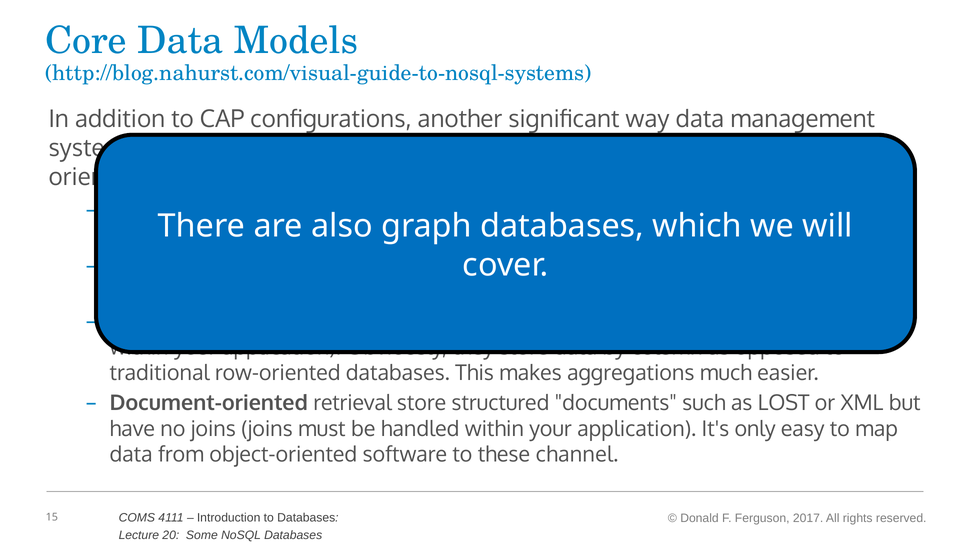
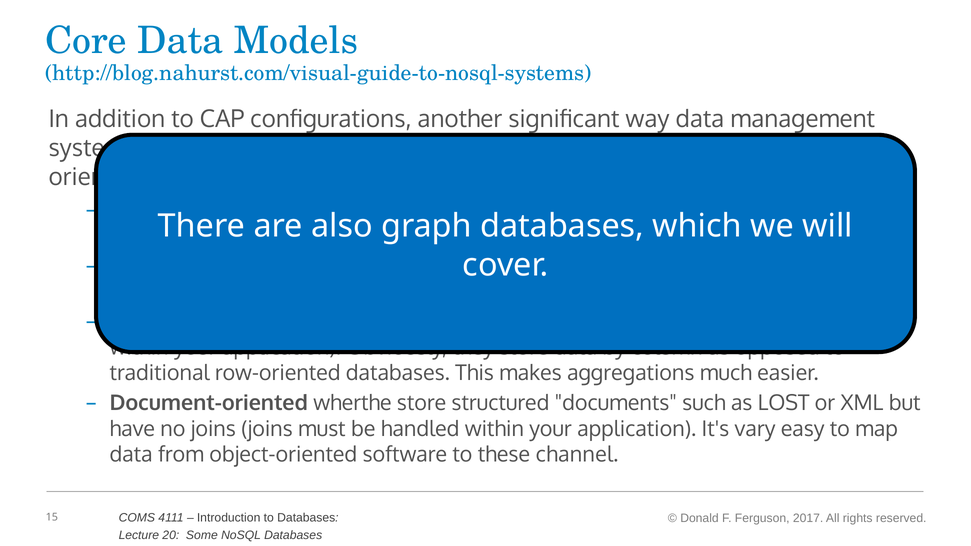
retrieval: retrieval -> wherthe
It's only: only -> vary
